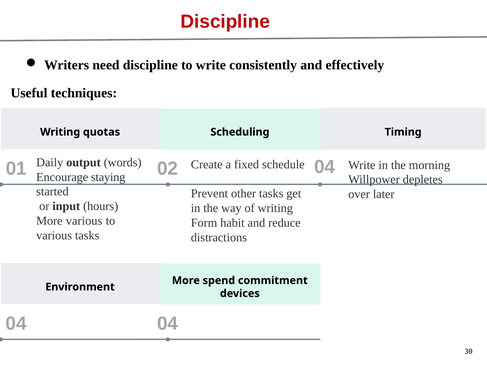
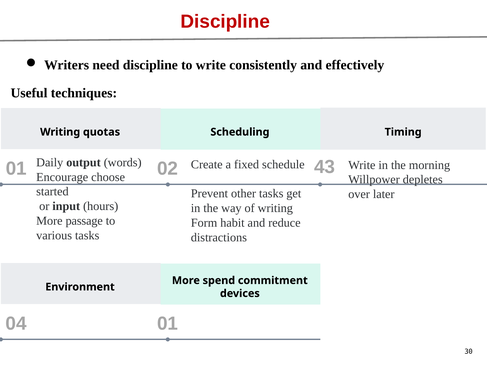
02 04: 04 -> 43
staying: staying -> choose
More various: various -> passage
04 04: 04 -> 01
